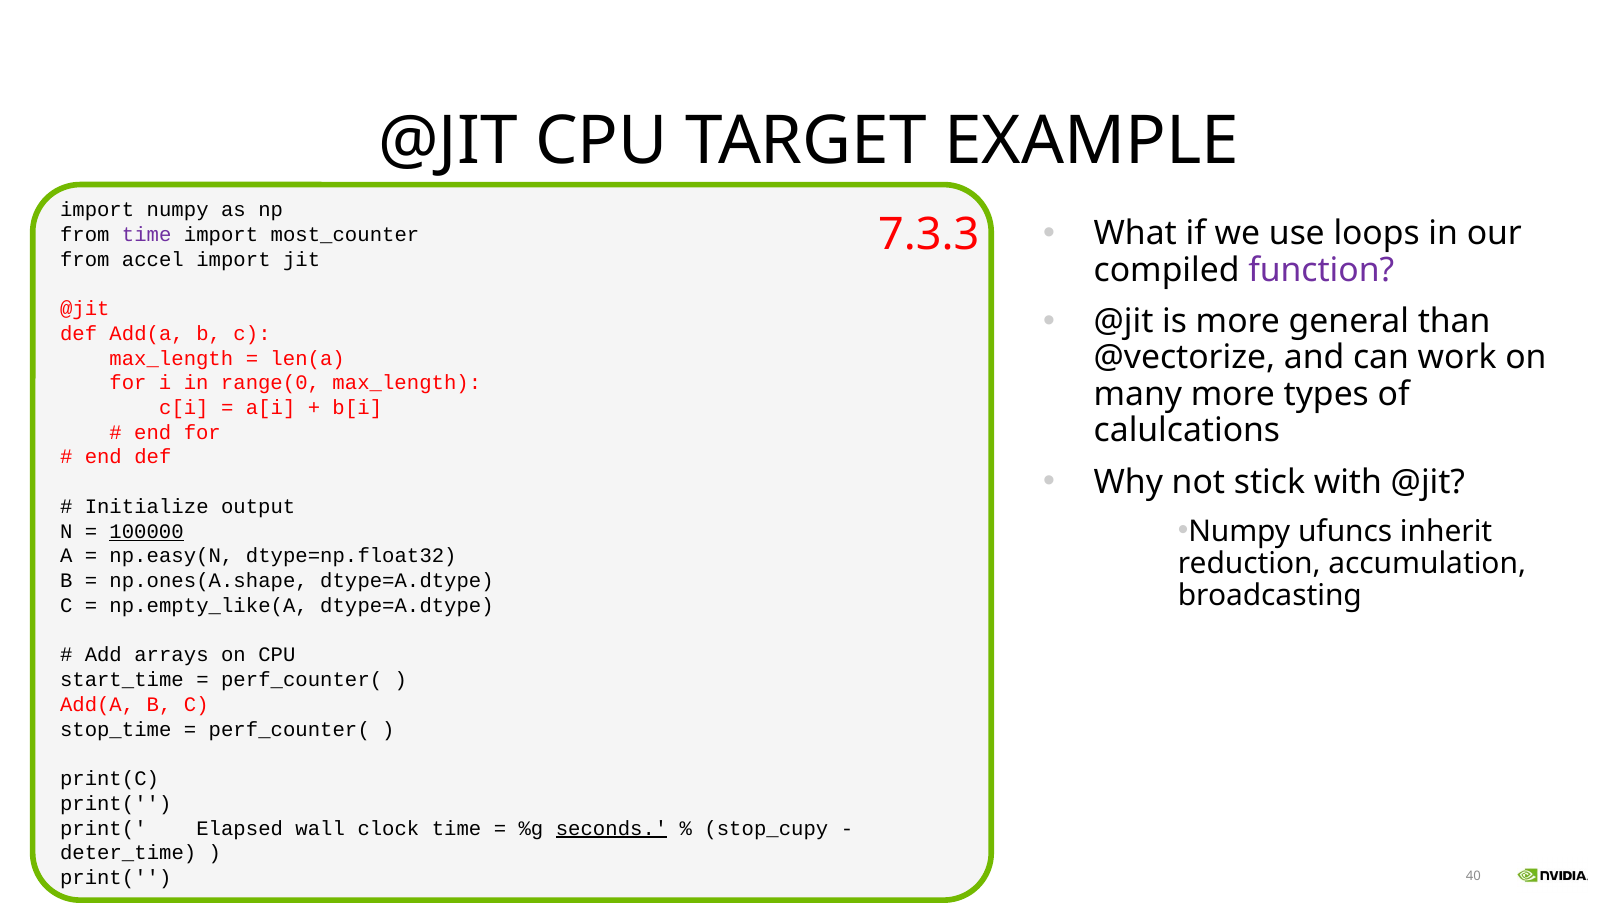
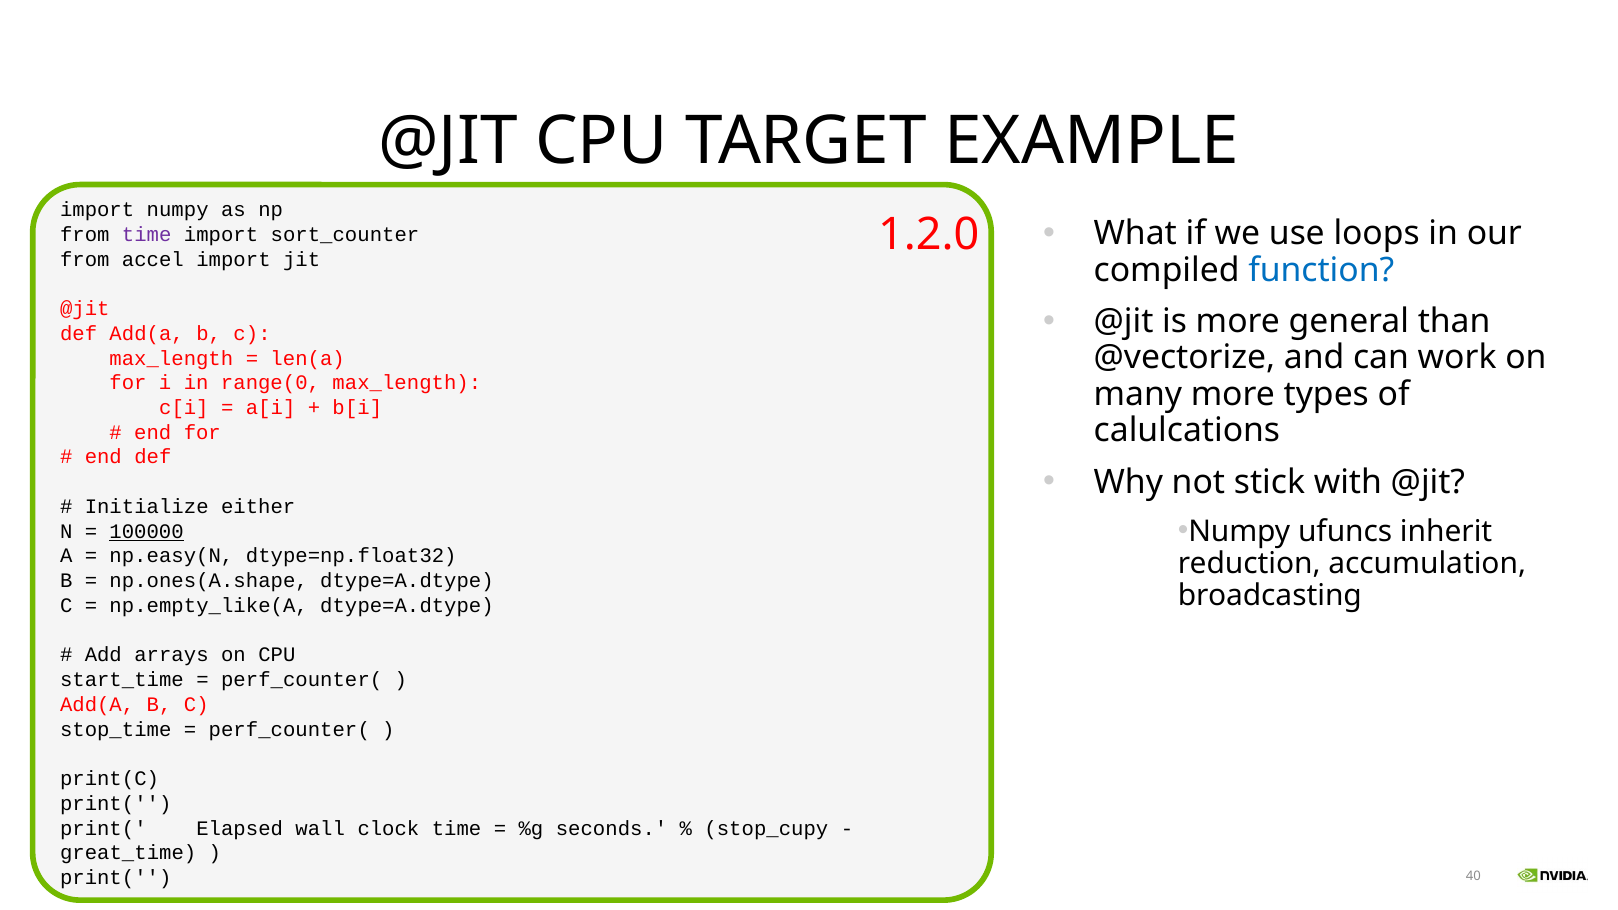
7.3.3: 7.3.3 -> 1.2.0
most_counter: most_counter -> sort_counter
function colour: purple -> blue
output: output -> either
seconds underline: present -> none
deter_time: deter_time -> great_time
